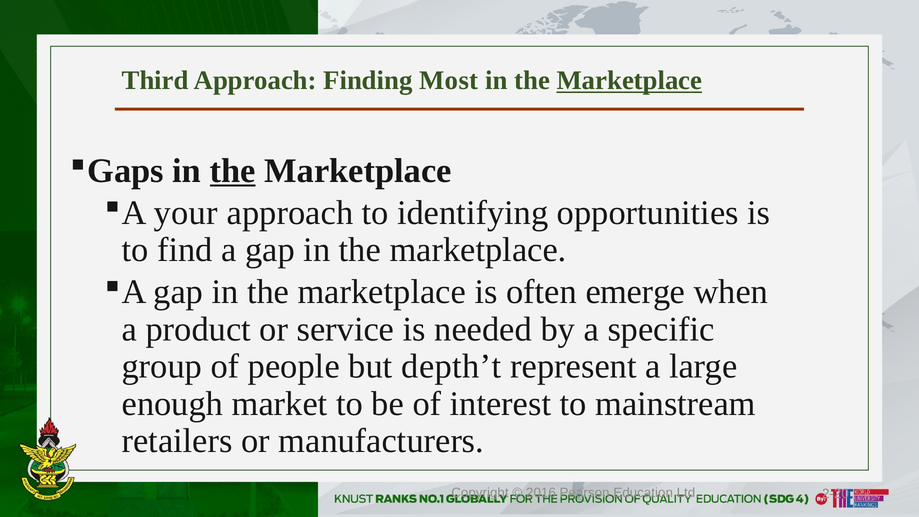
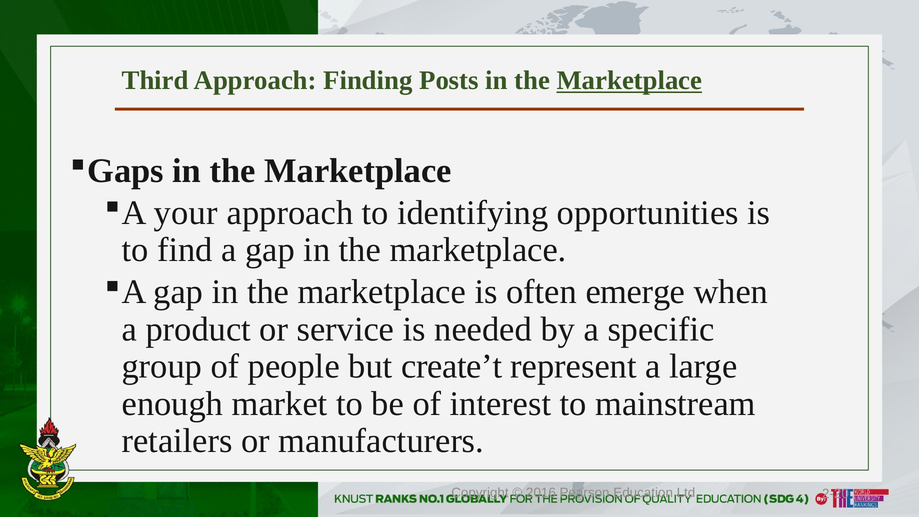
Most: Most -> Posts
the at (233, 171) underline: present -> none
depth’t: depth’t -> create’t
